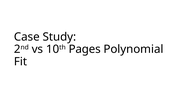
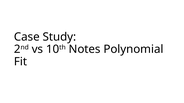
Pages: Pages -> Notes
